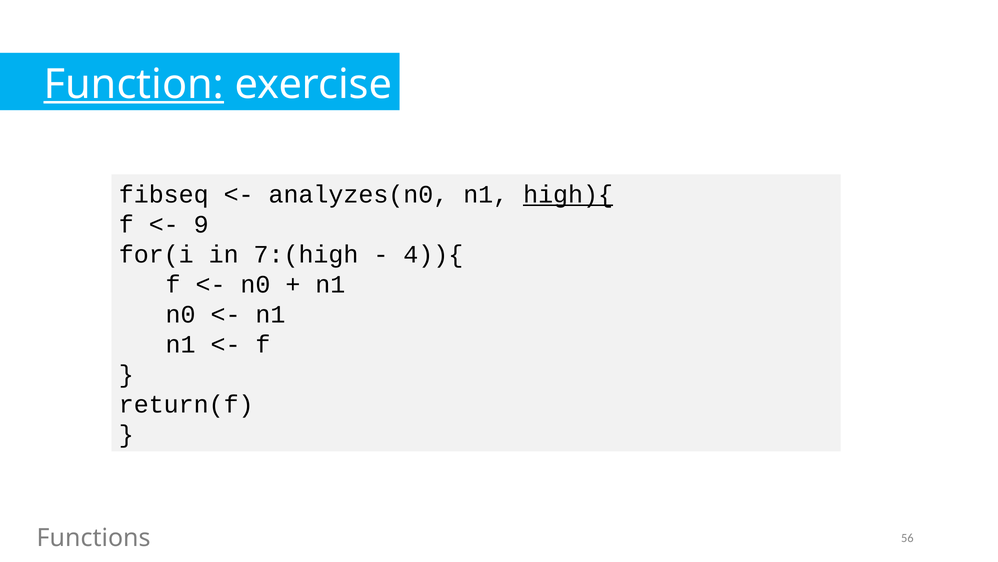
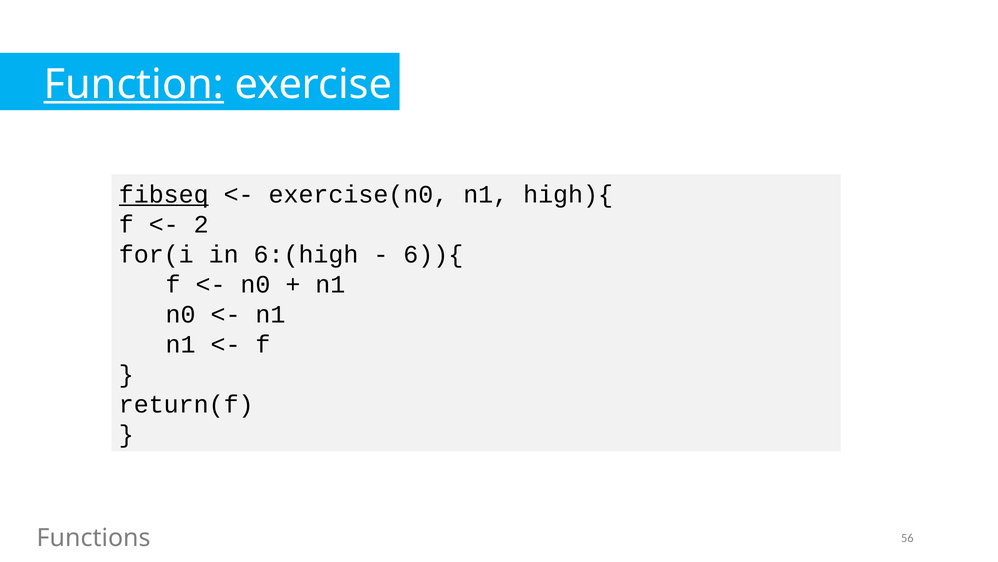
fibseq underline: none -> present
analyzes(n0: analyzes(n0 -> exercise(n0
high){ underline: present -> none
9: 9 -> 2
7:(high: 7:(high -> 6:(high
4)){: 4)){ -> 6)){
